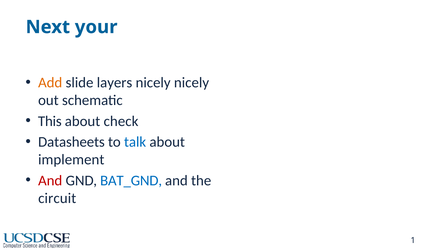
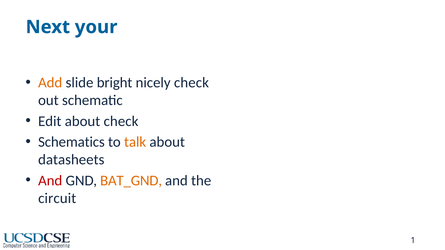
layers: layers -> bright
nicely nicely: nicely -> check
This: This -> Edit
Datasheets: Datasheets -> Schematics
talk colour: blue -> orange
implement: implement -> datasheets
BAT_GND colour: blue -> orange
